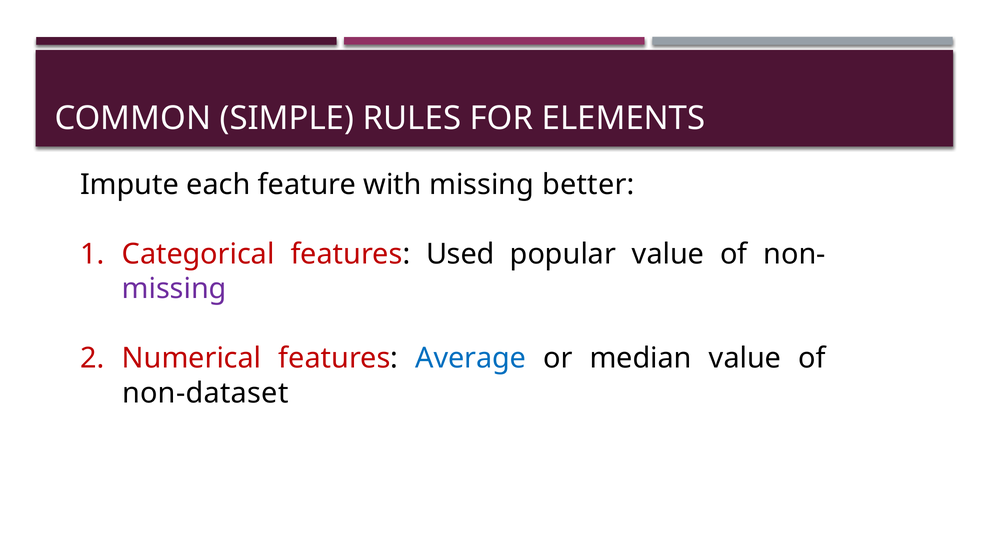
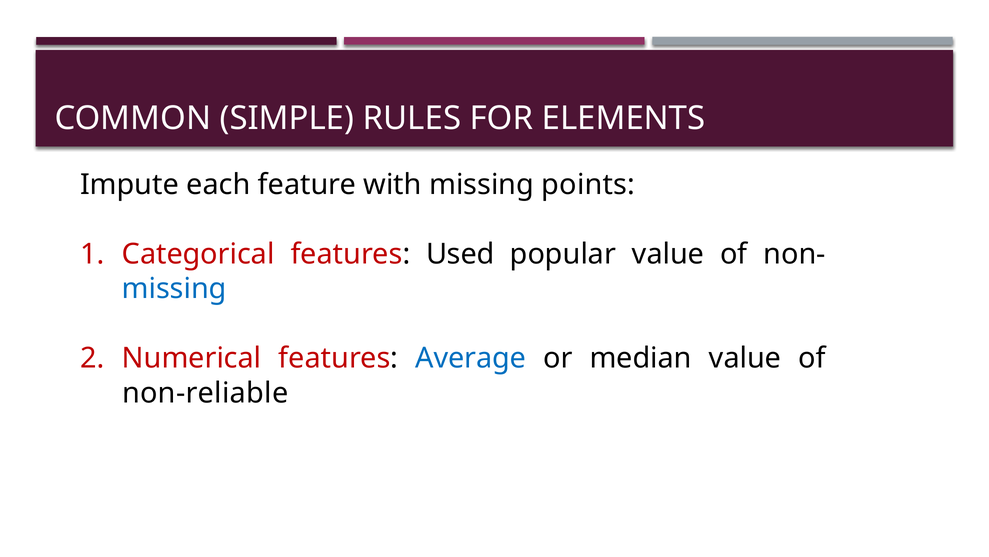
better: better -> points
missing at (174, 289) colour: purple -> blue
non-dataset: non-dataset -> non-reliable
